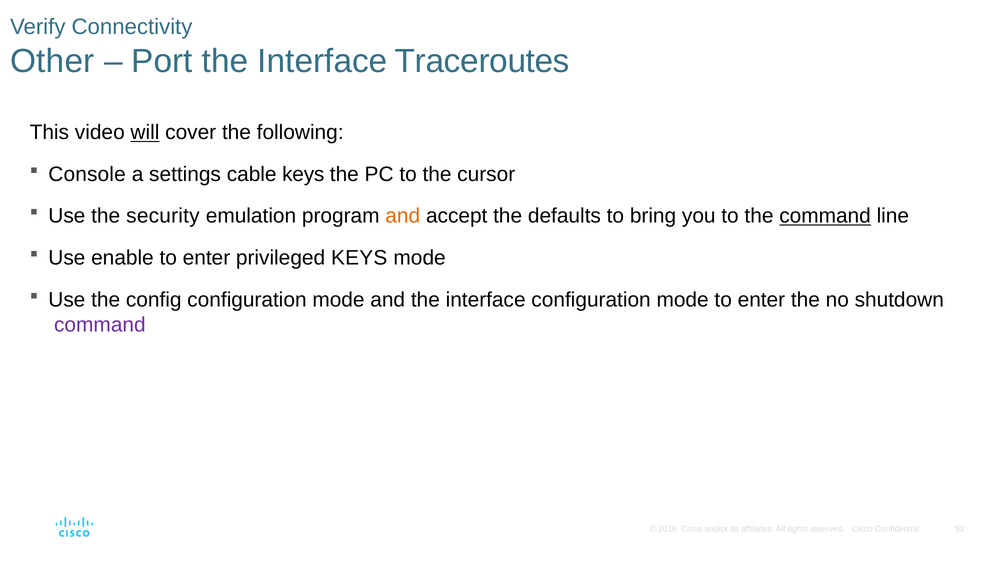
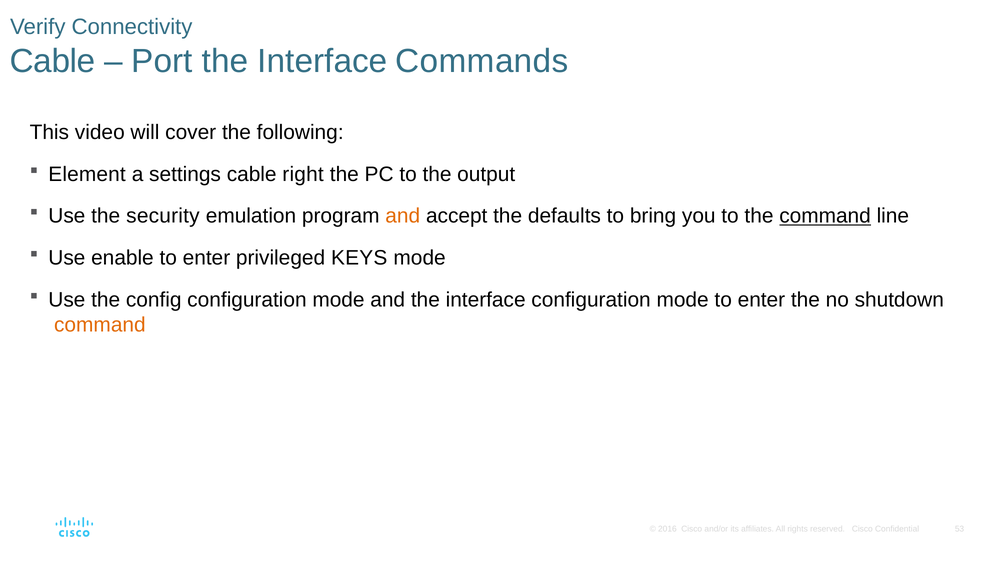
Other at (52, 61): Other -> Cable
Traceroutes: Traceroutes -> Commands
will underline: present -> none
Console: Console -> Element
cable keys: keys -> right
cursor: cursor -> output
command at (100, 324) colour: purple -> orange
